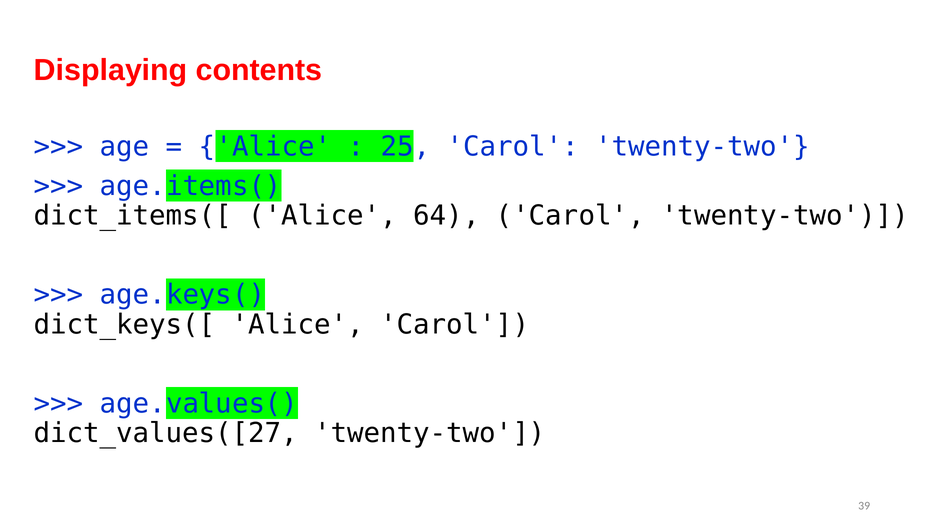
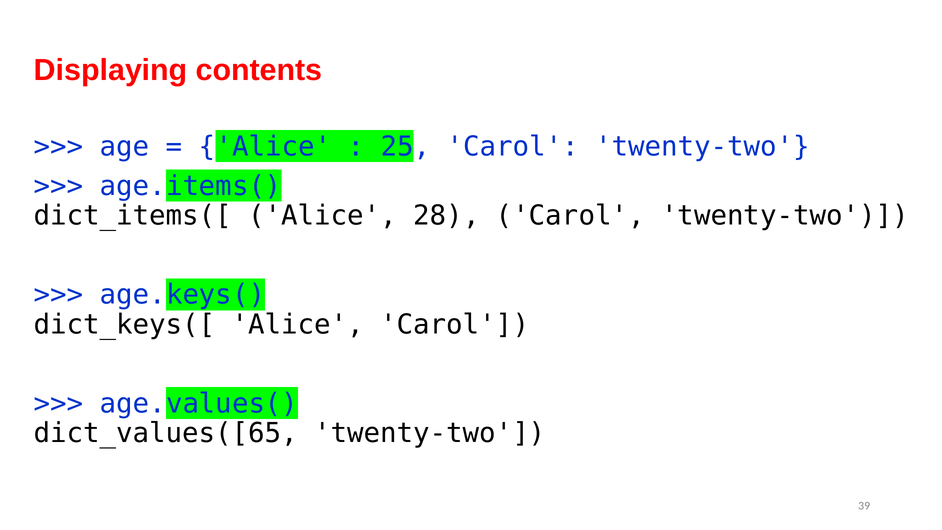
64: 64 -> 28
dict_values([27: dict_values([27 -> dict_values([65
